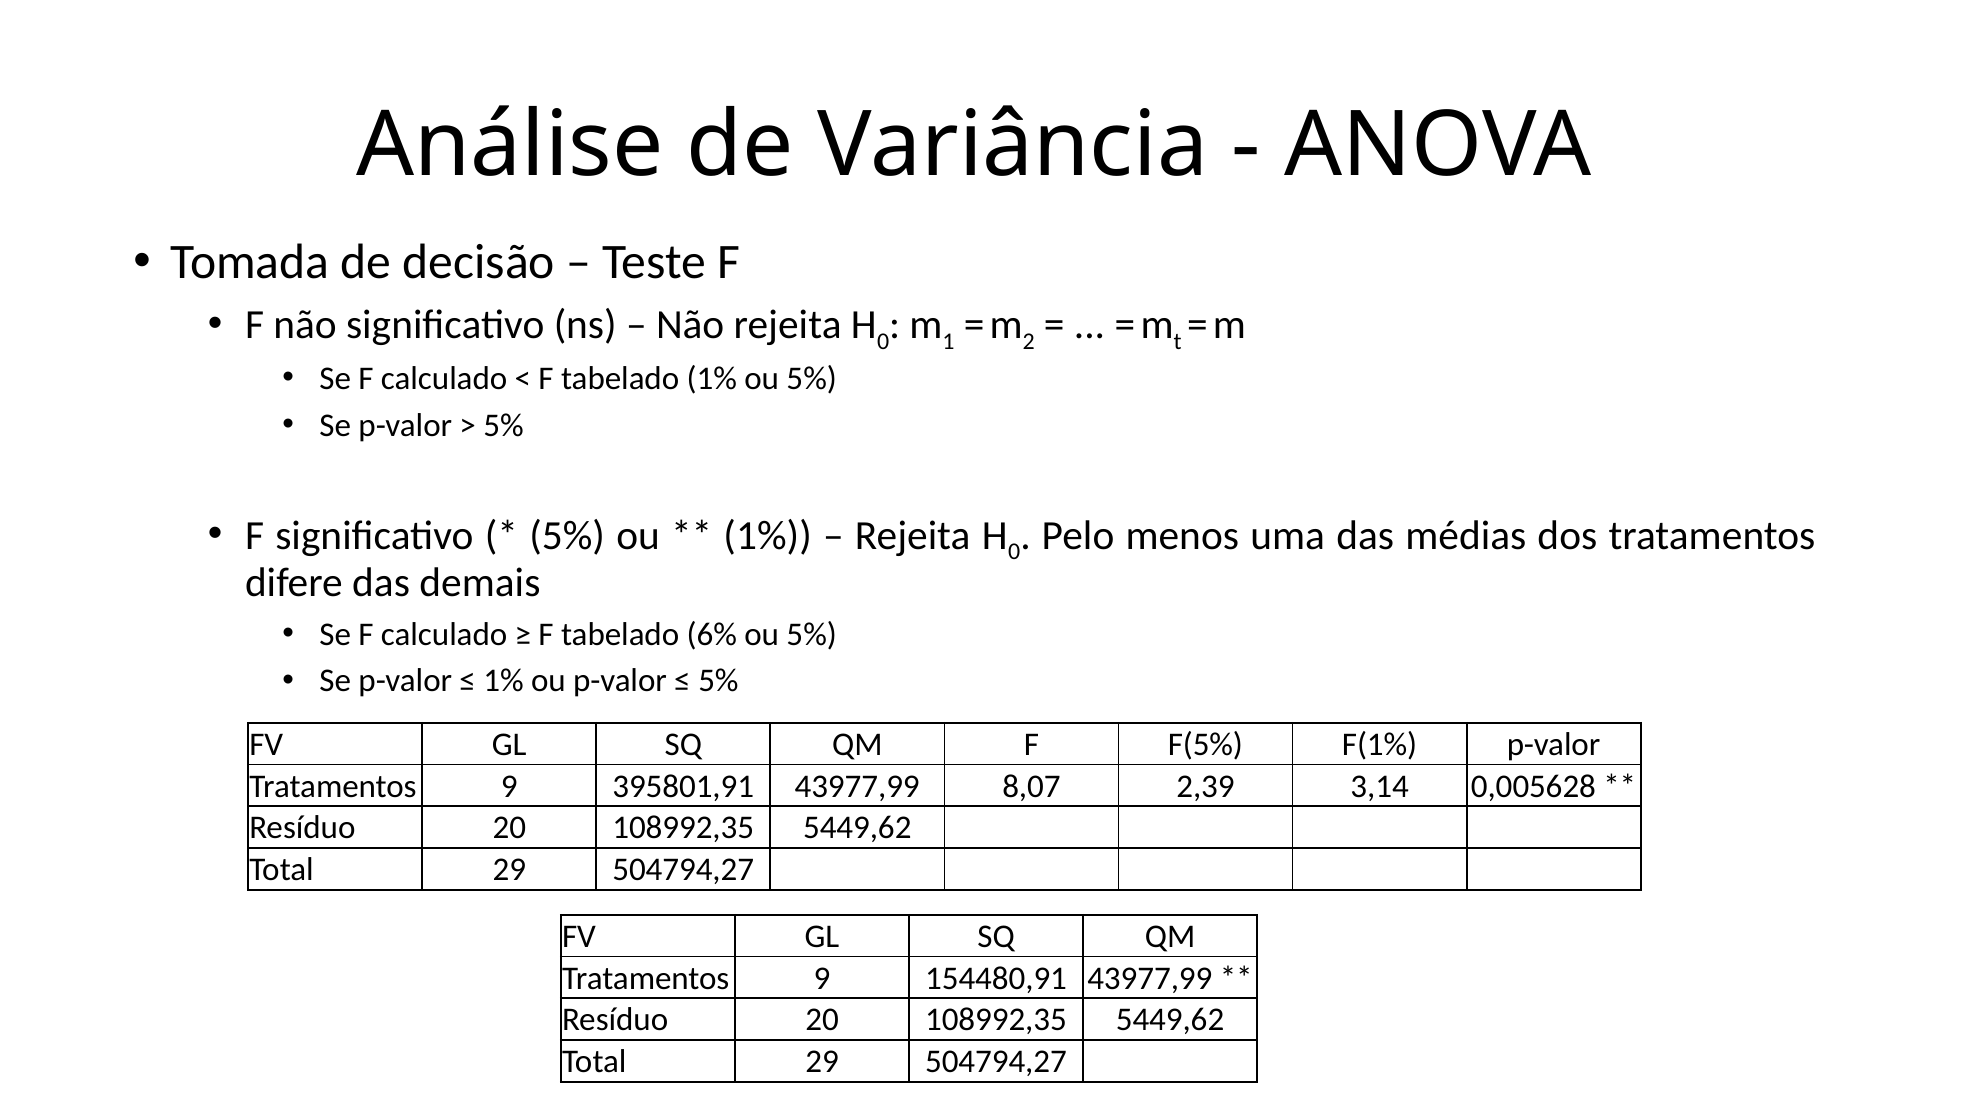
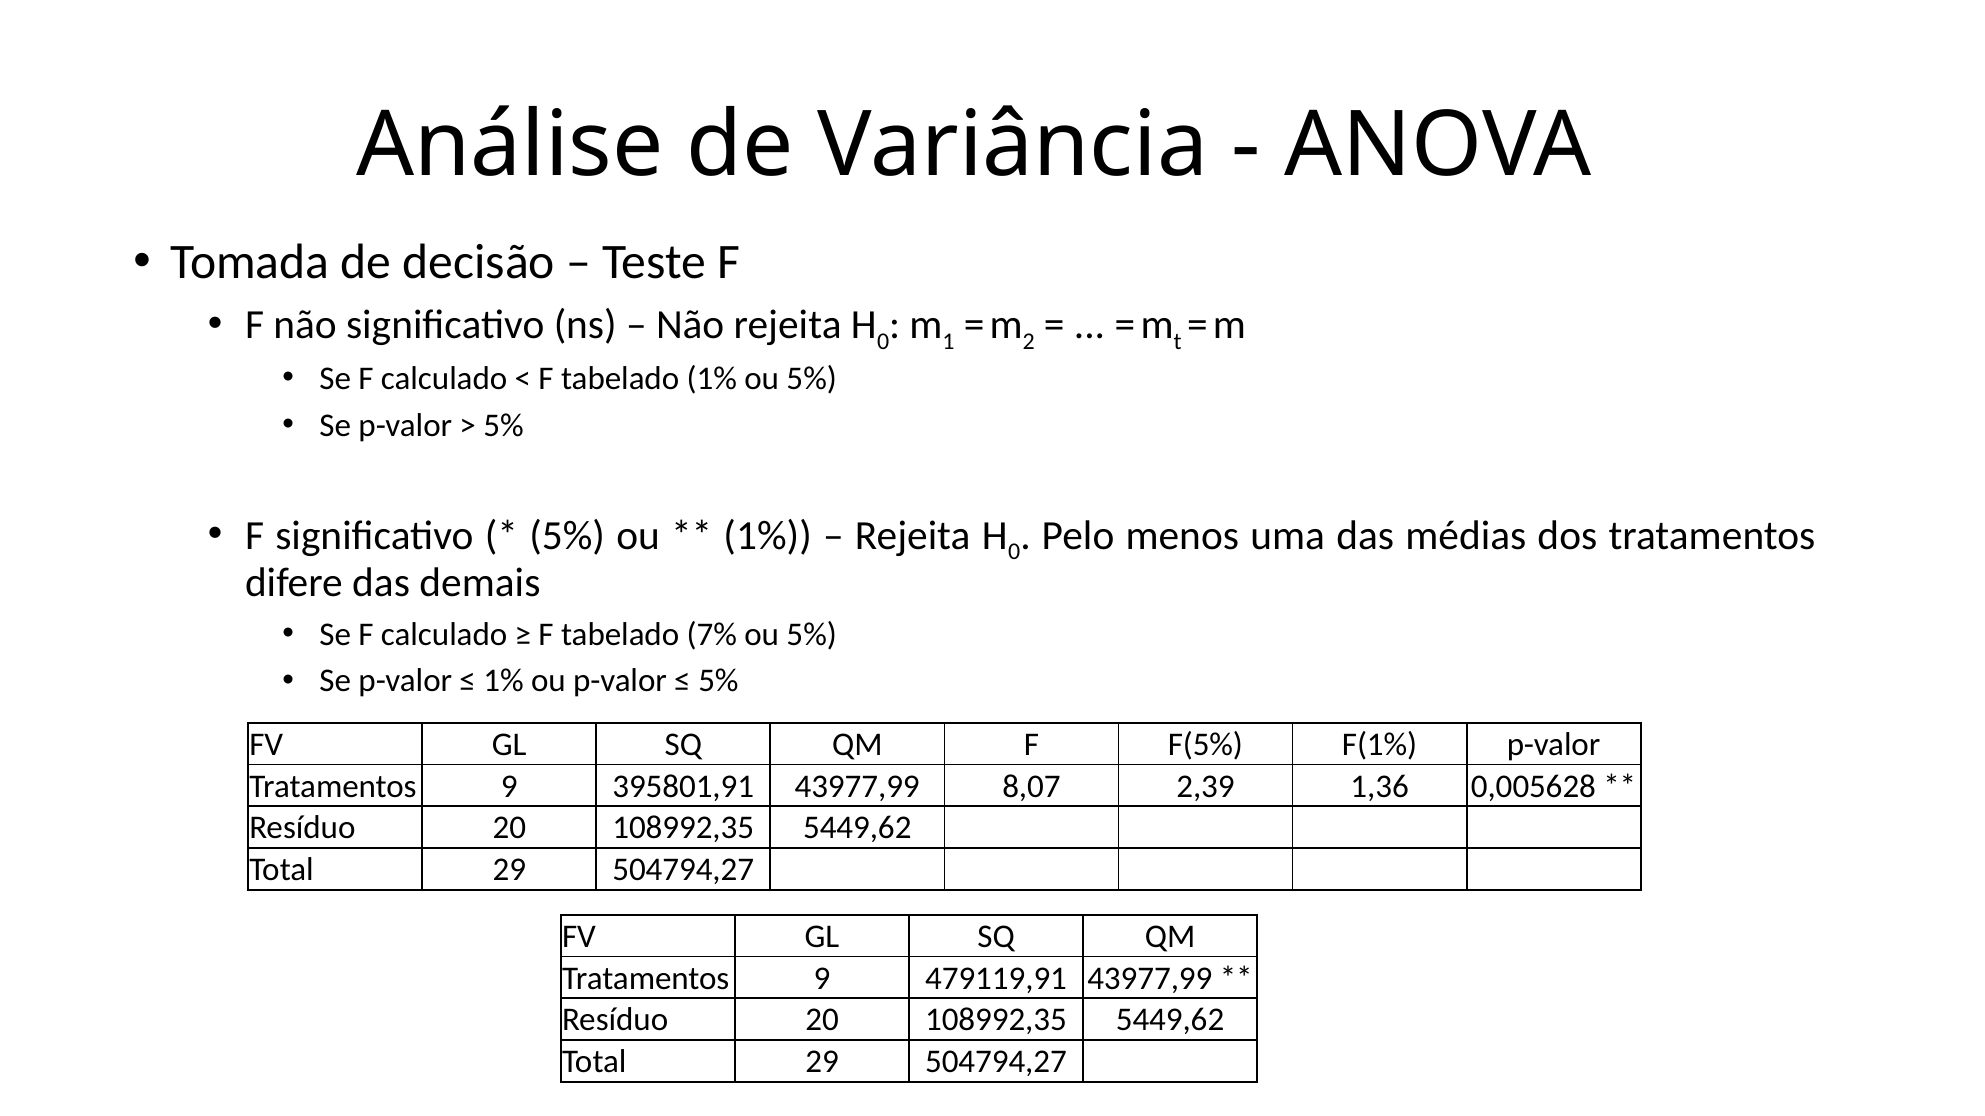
6%: 6% -> 7%
3,14: 3,14 -> 1,36
154480,91: 154480,91 -> 479119,91
